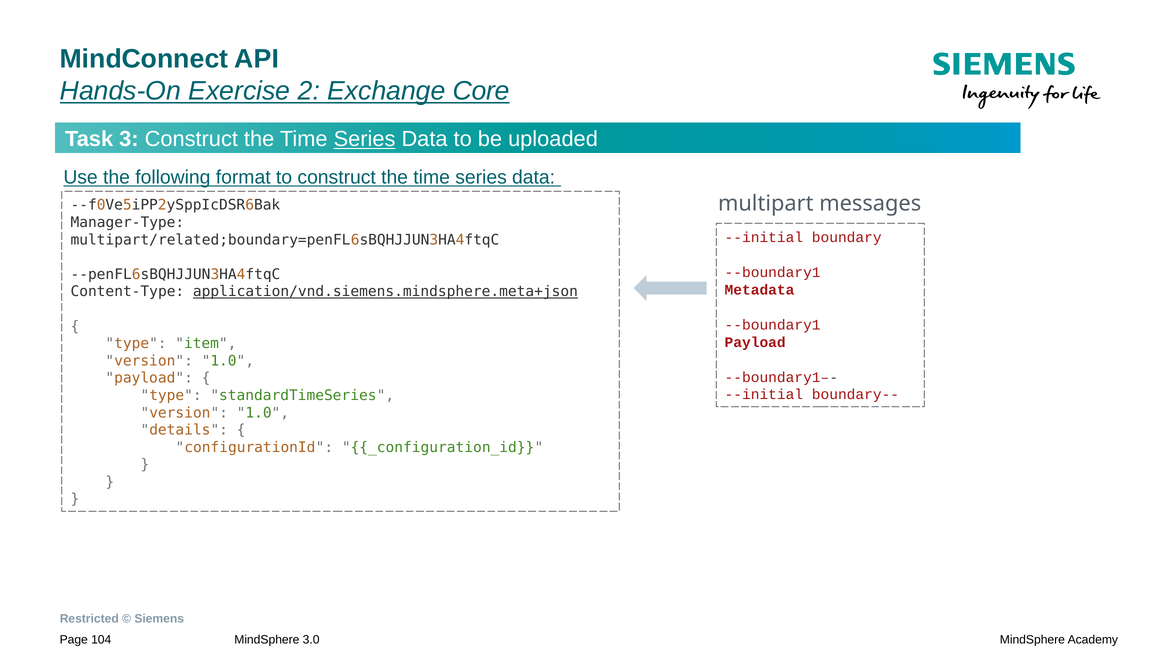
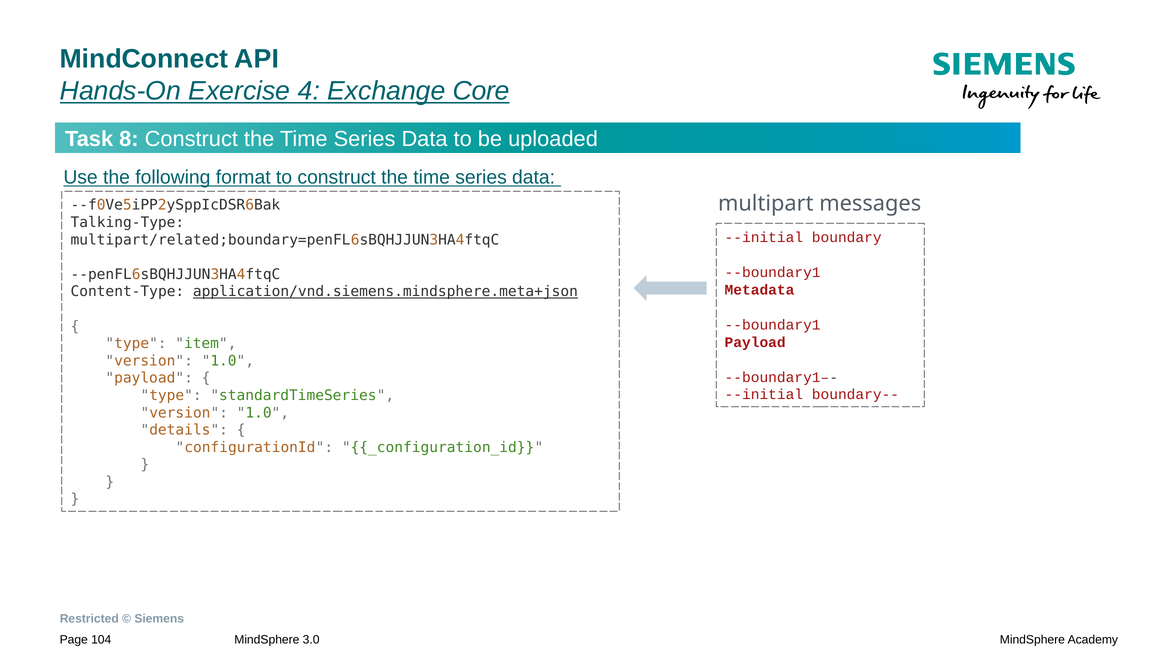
2: 2 -> 4
3: 3 -> 8
Series at (365, 139) underline: present -> none
Manager-Type: Manager-Type -> Talking-Type
